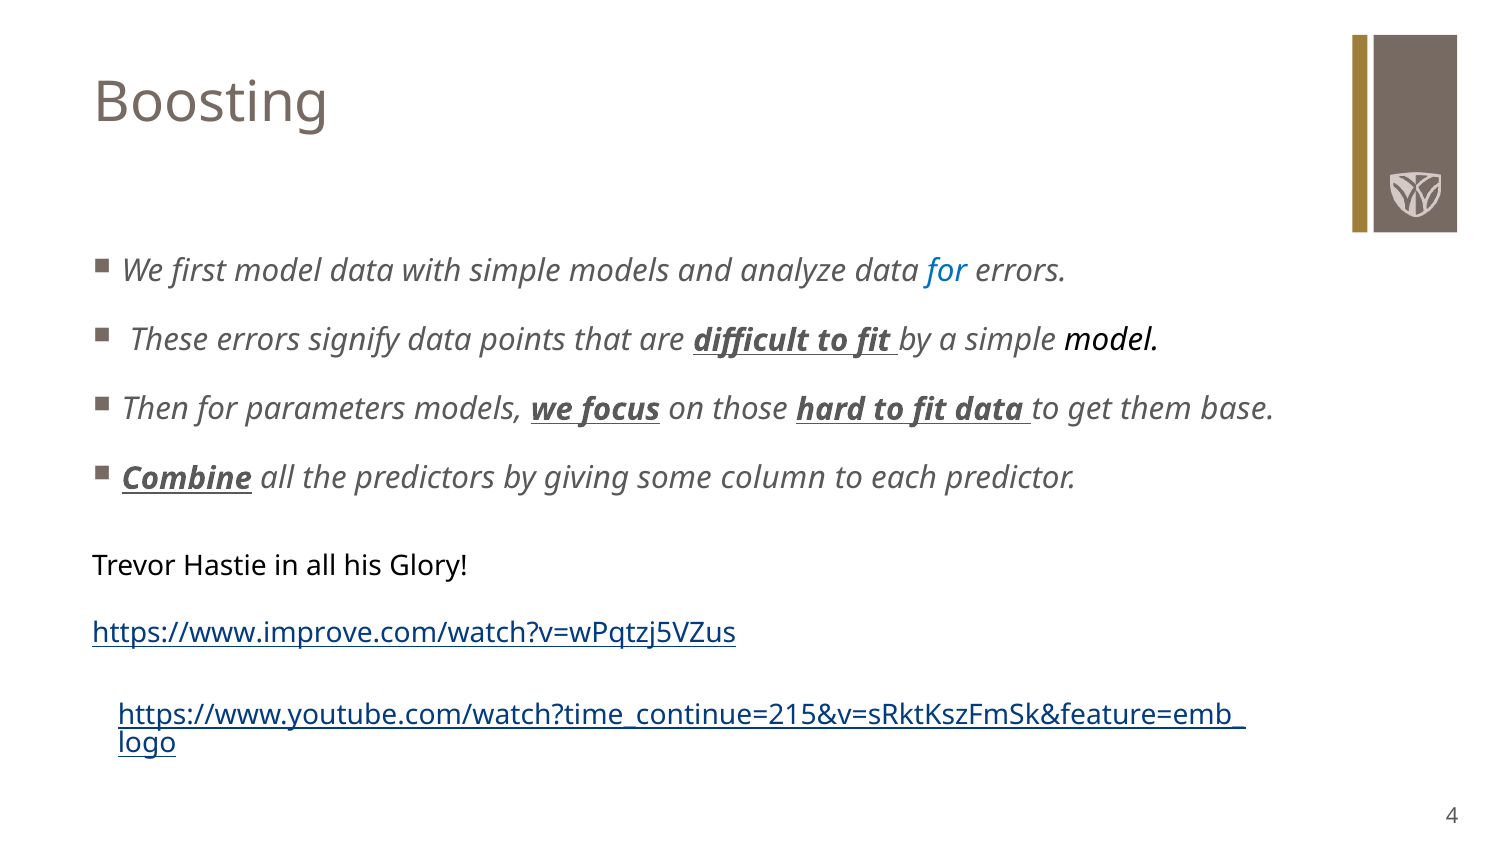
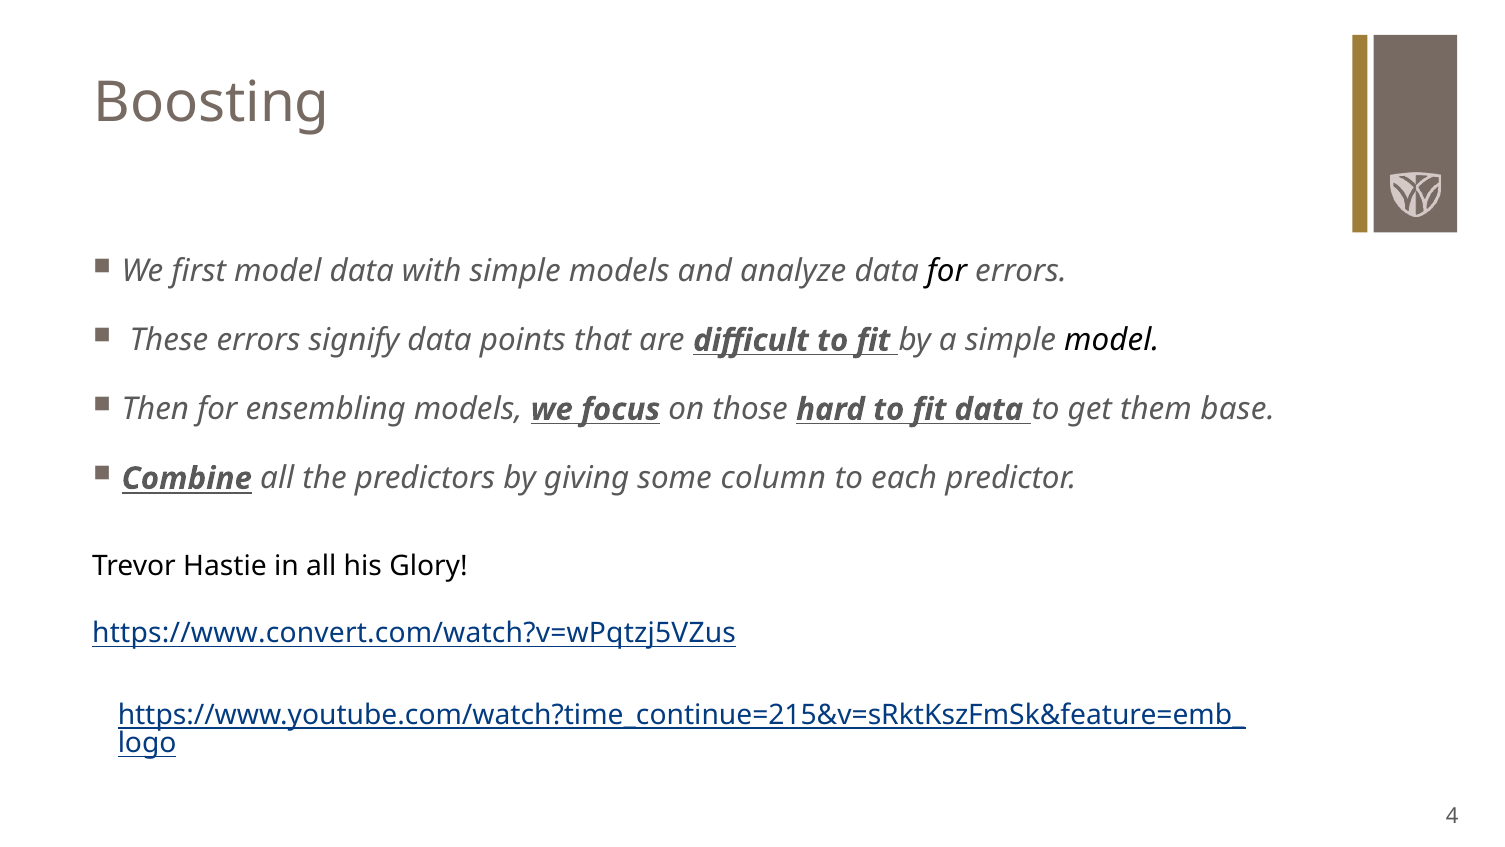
for at (947, 271) colour: blue -> black
parameters: parameters -> ensembling
https://www.improve.com/watch?v=wPqtzj5VZus: https://www.improve.com/watch?v=wPqtzj5VZus -> https://www.convert.com/watch?v=wPqtzj5VZus
